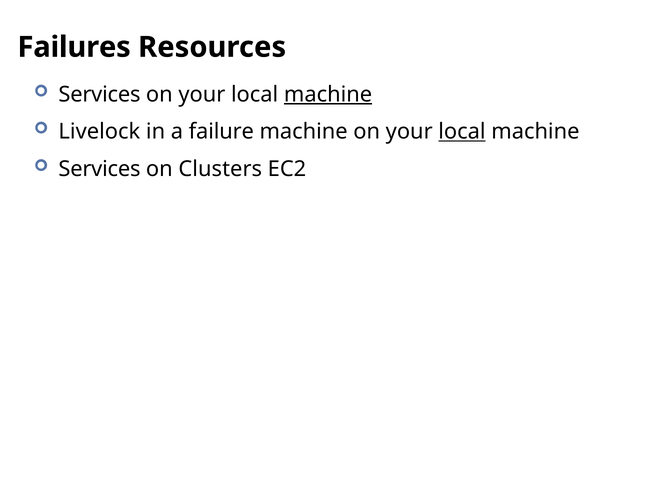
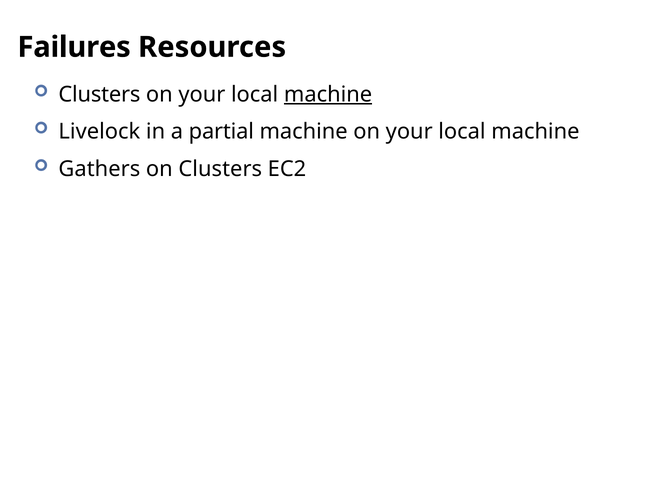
Services at (99, 94): Services -> Clusters
failure: failure -> partial
local at (462, 132) underline: present -> none
Services at (99, 169): Services -> Gathers
